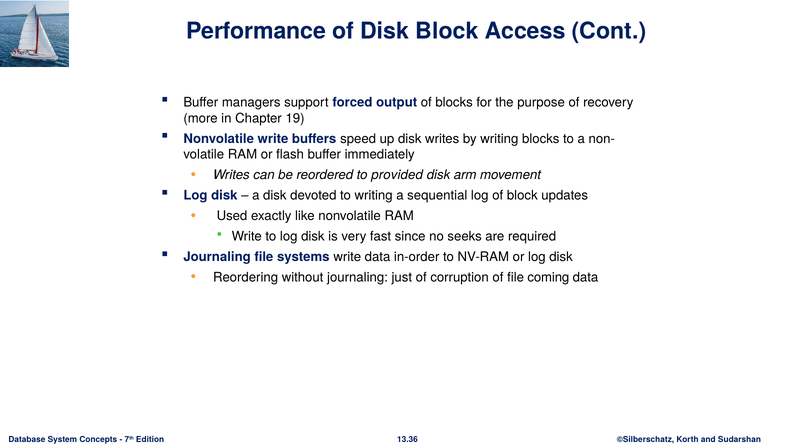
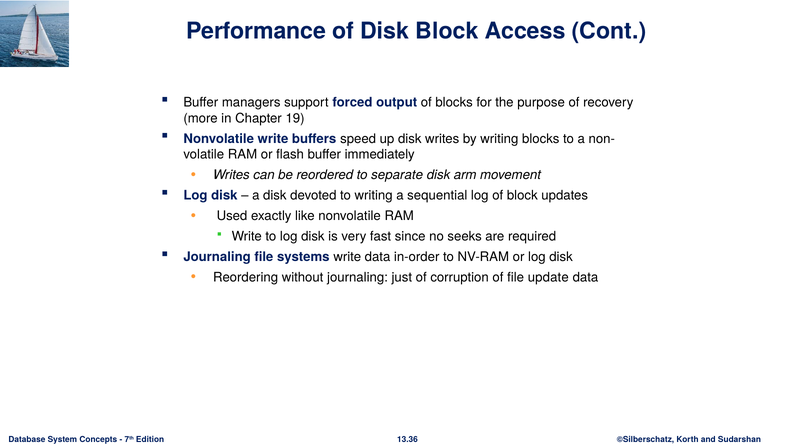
provided: provided -> separate
coming: coming -> update
